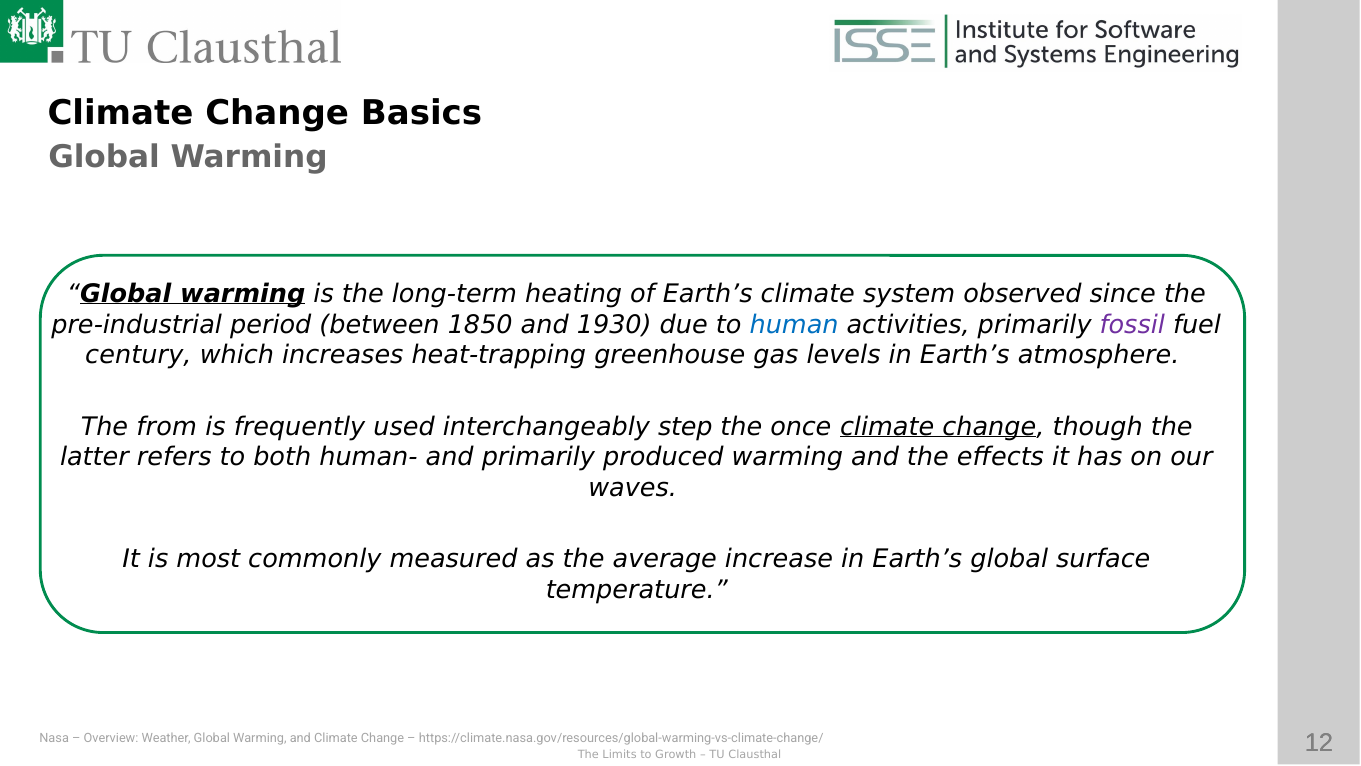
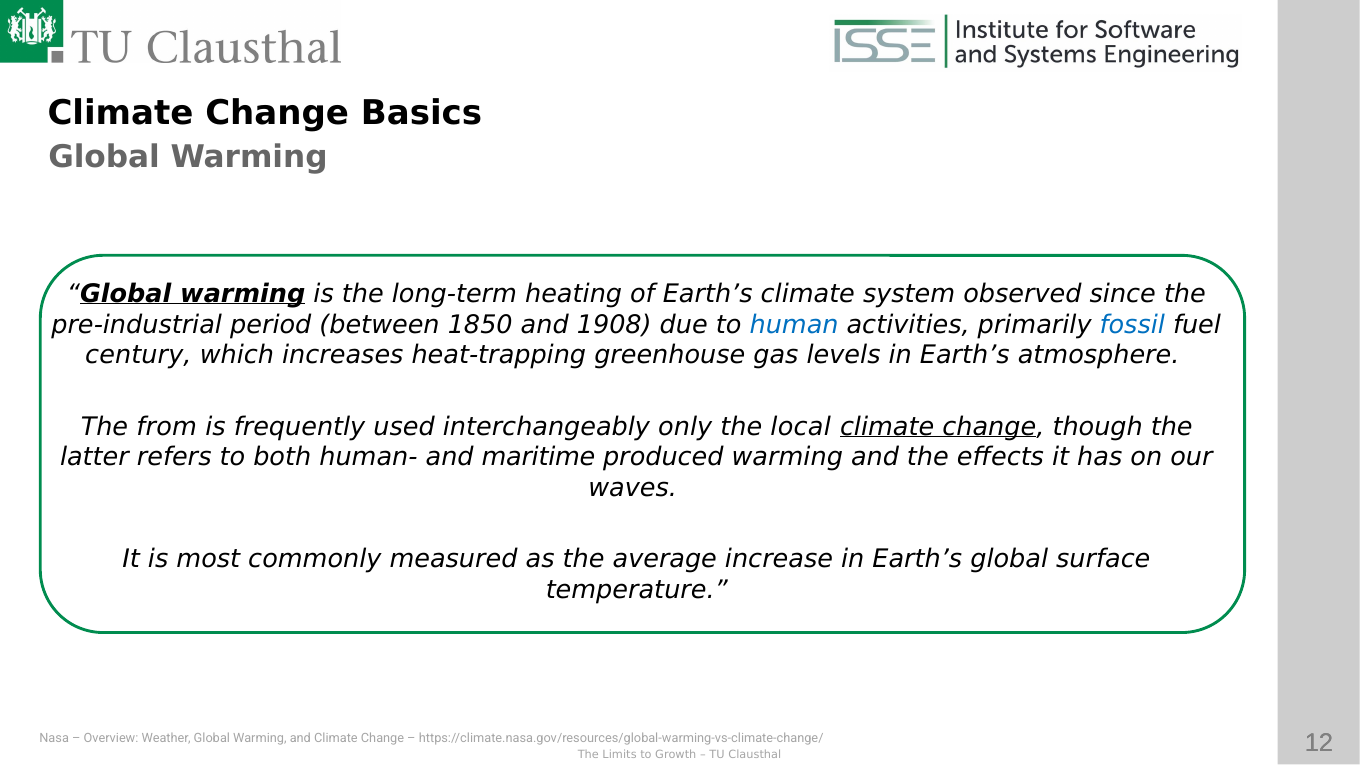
1930: 1930 -> 1908
fossil colour: purple -> blue
step: step -> only
once: once -> local
and primarily: primarily -> maritime
